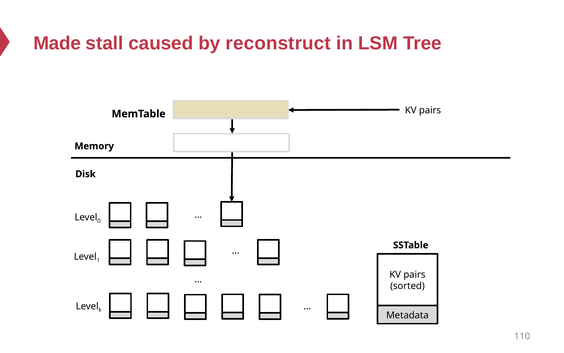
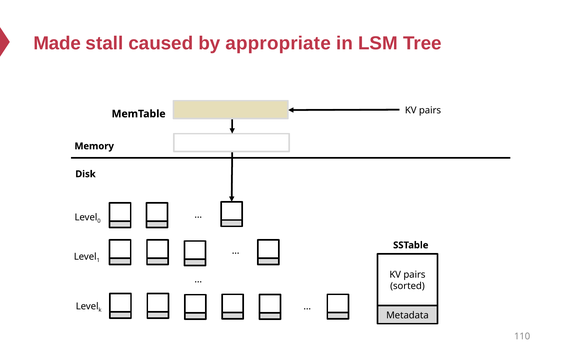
reconstruct: reconstruct -> appropriate
